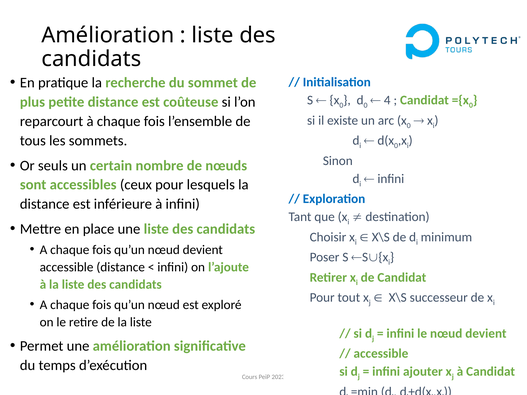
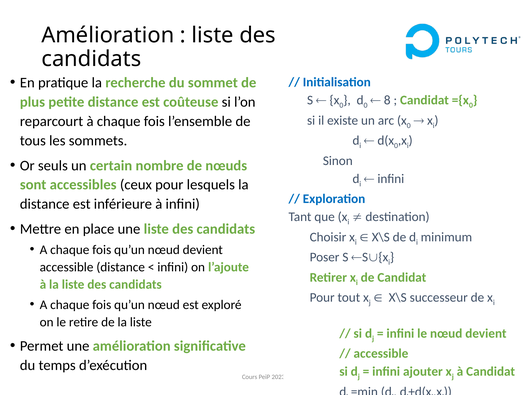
4: 4 -> 8
